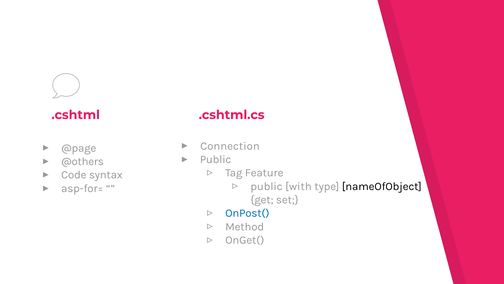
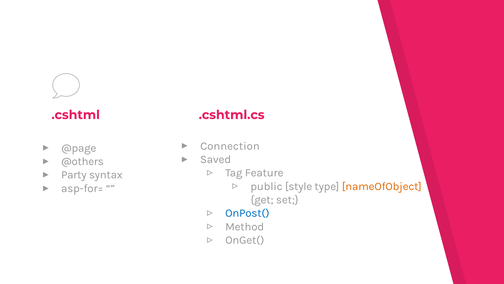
Public at (216, 159): Public -> Saved
Code: Code -> Party
with: with -> style
nameOfObject colour: black -> orange
